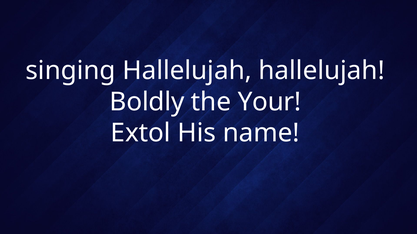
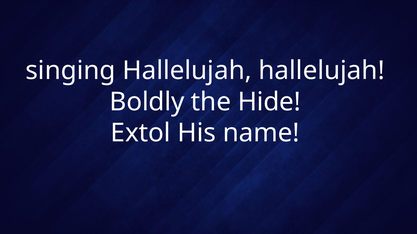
Your: Your -> Hide
